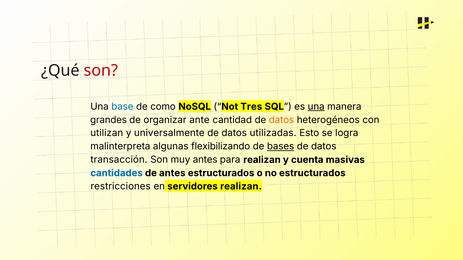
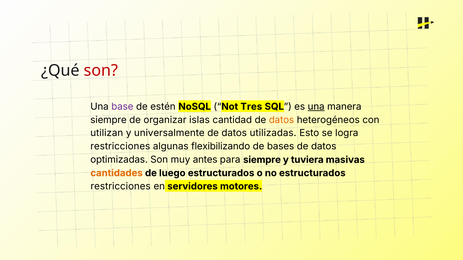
base colour: blue -> purple
como: como -> estén
grandes at (109, 120): grandes -> siempre
ante: ante -> islas
malinterpreta at (120, 147): malinterpreta -> restricciones
bases underline: present -> none
transacción: transacción -> optimizadas
para realizan: realizan -> siempre
cuenta: cuenta -> tuviera
cantidades colour: blue -> orange
de antes: antes -> luego
servidores realizan: realizan -> motores
